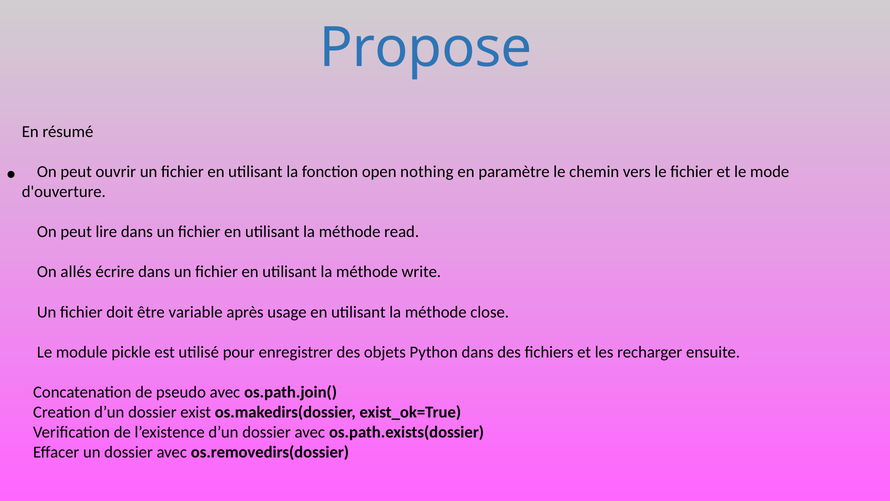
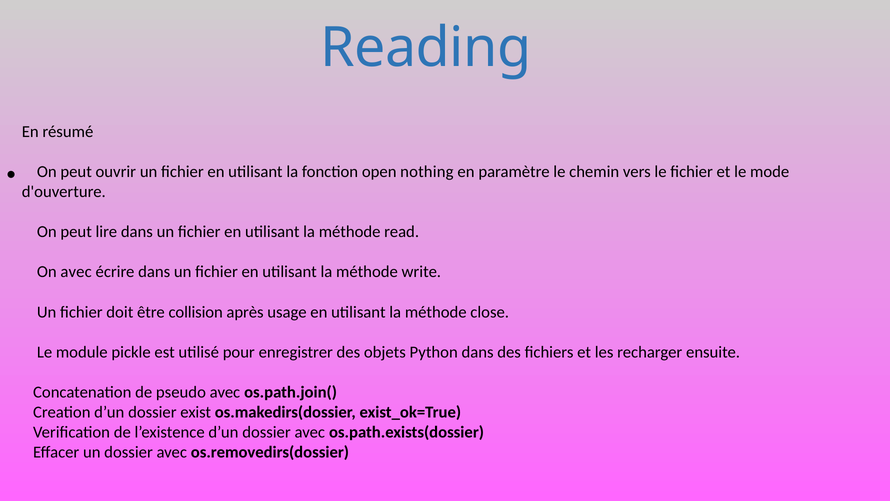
Propose: Propose -> Reading
On allés: allés -> avec
variable: variable -> collision
